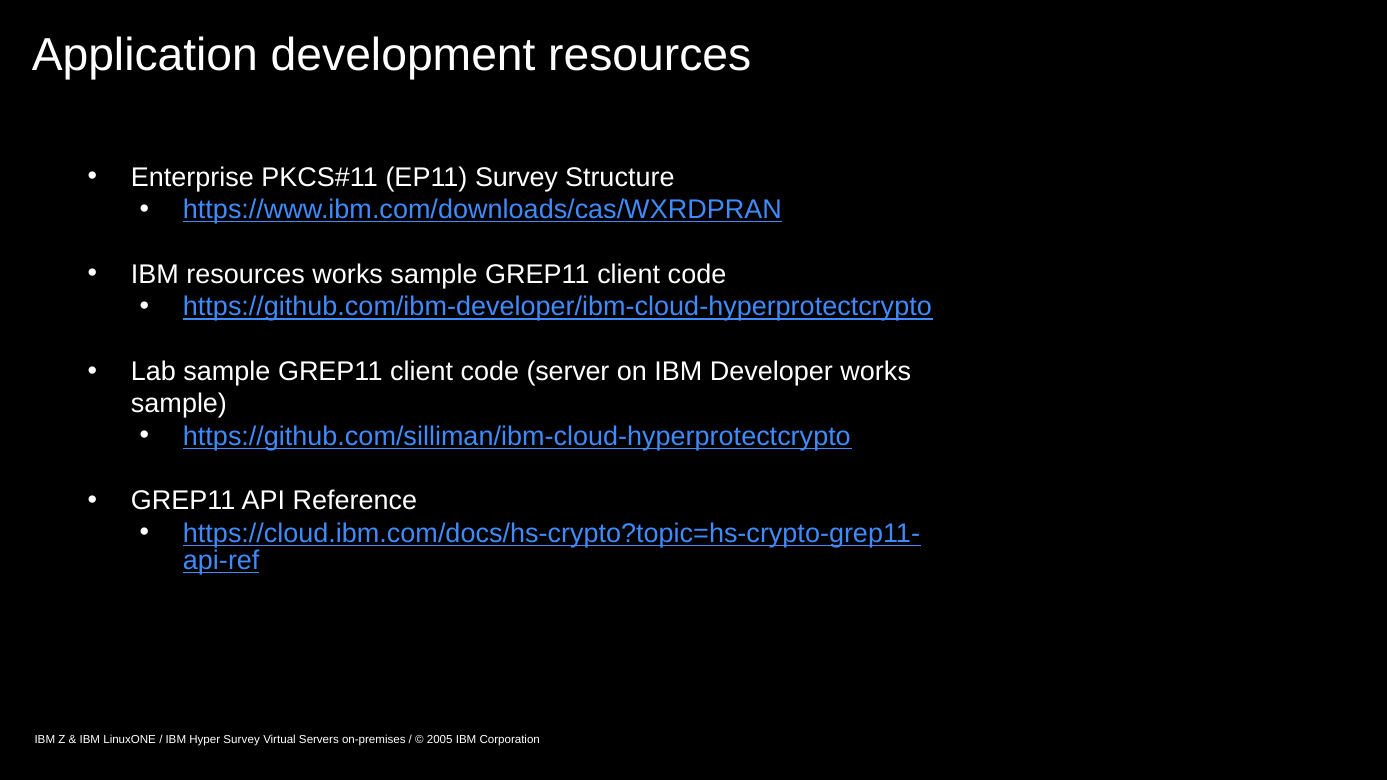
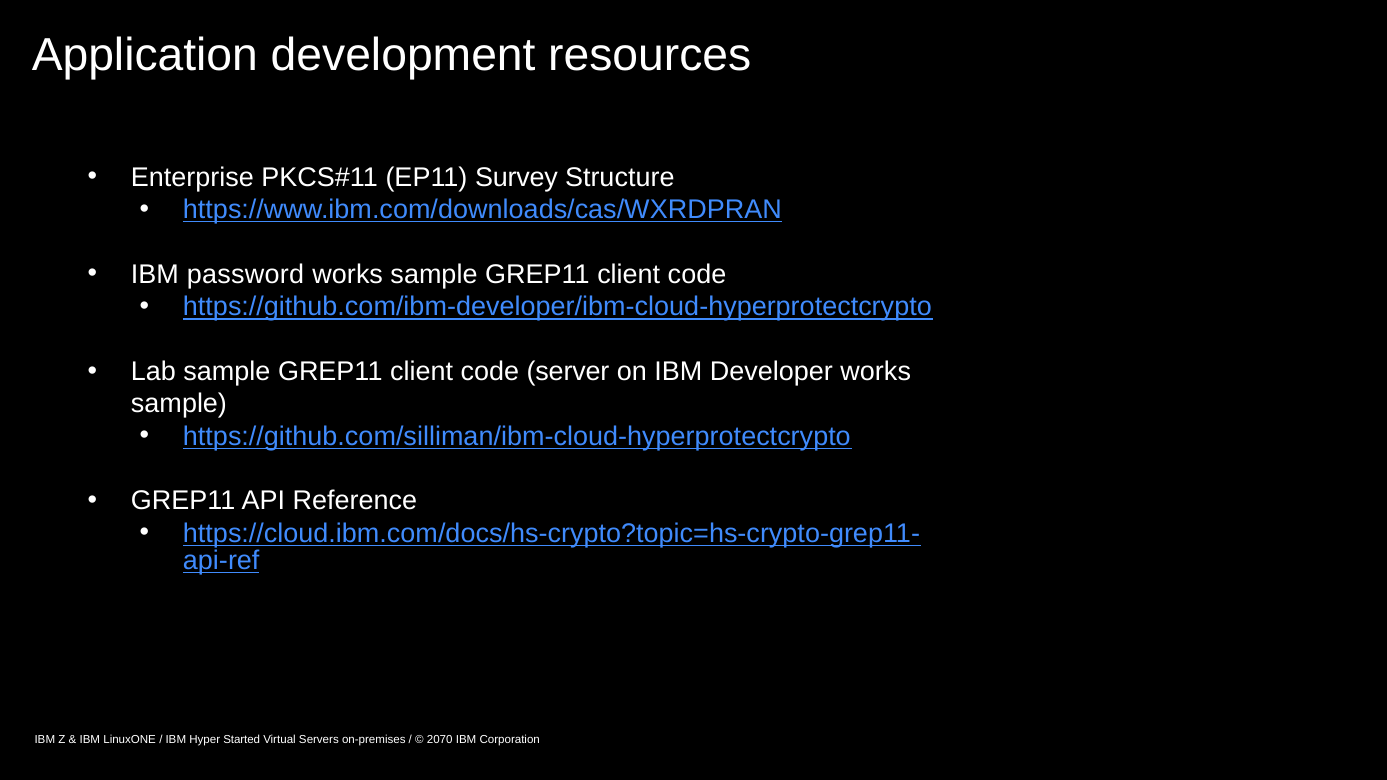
IBM resources: resources -> password
Hyper Survey: Survey -> Started
2005: 2005 -> 2070
